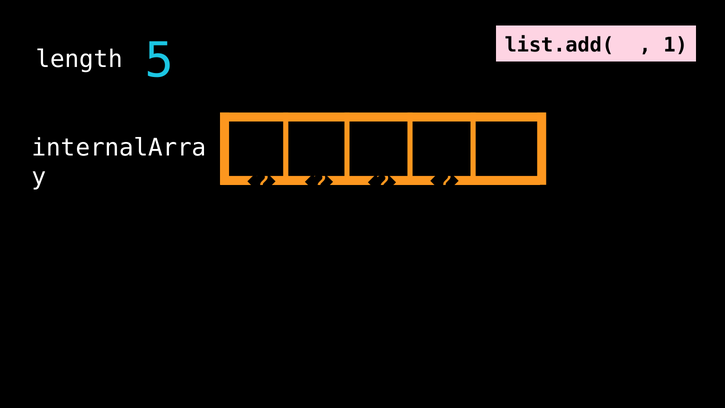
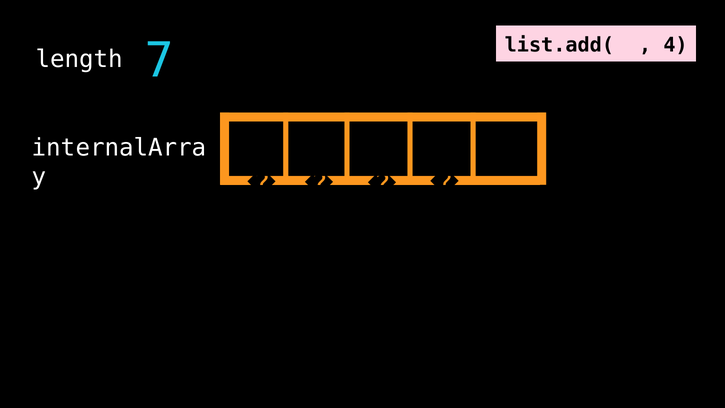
5: 5 -> 7
1: 1 -> 4
